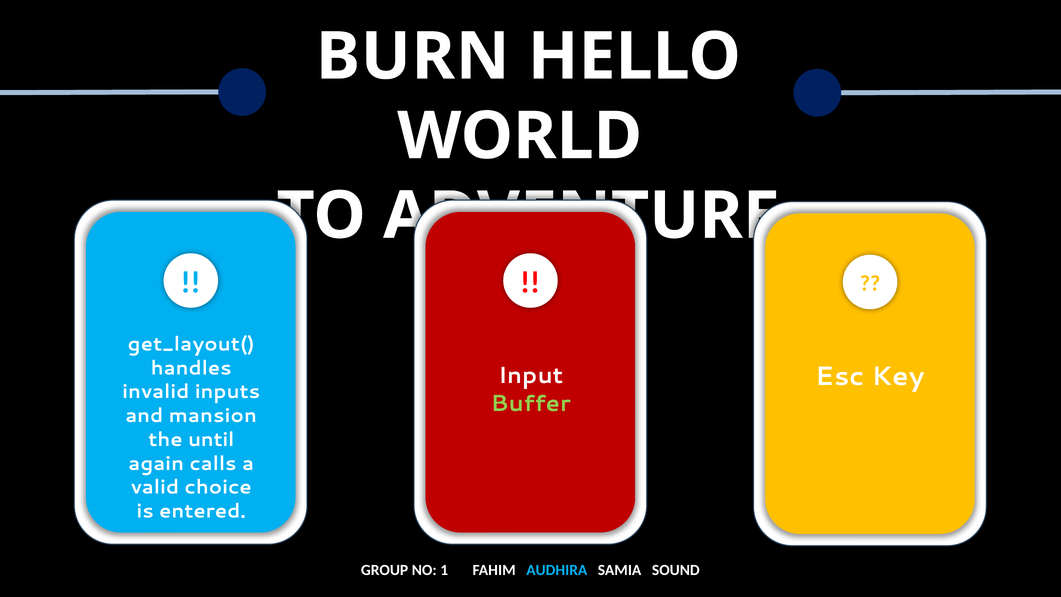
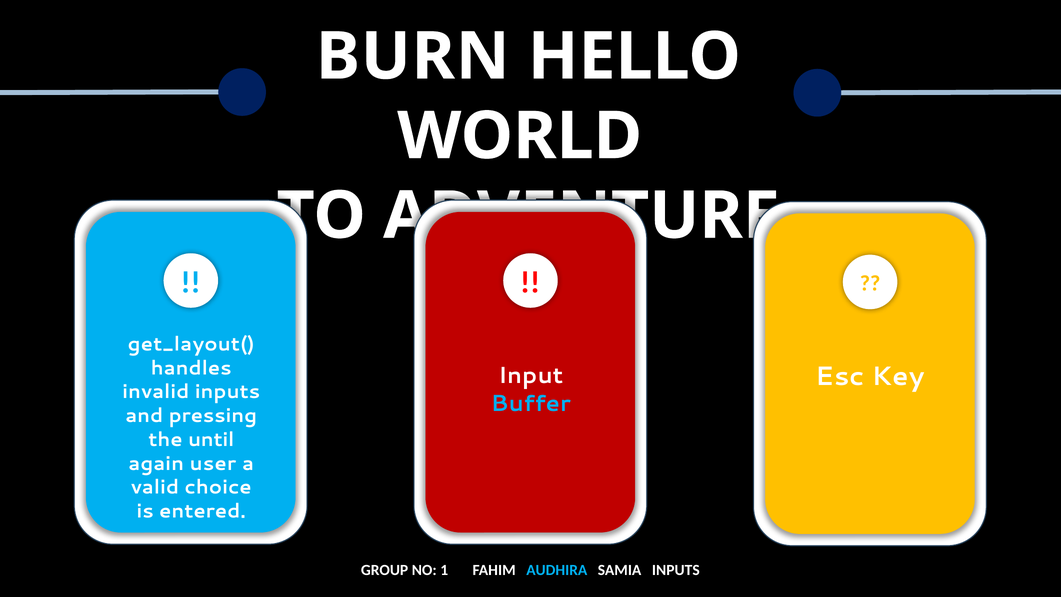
Buffer colour: light green -> light blue
mansion: mansion -> pressing
calls: calls -> user
SAMIA SOUND: SOUND -> INPUTS
